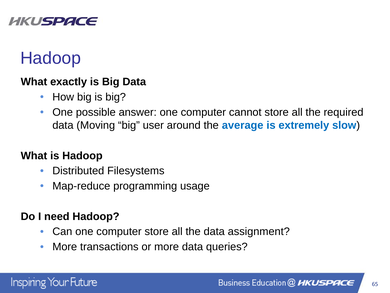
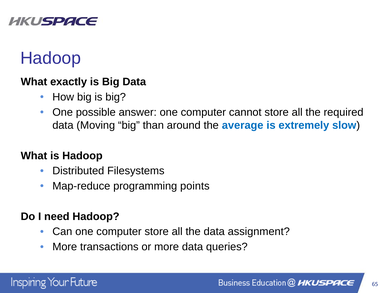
user: user -> than
usage: usage -> points
